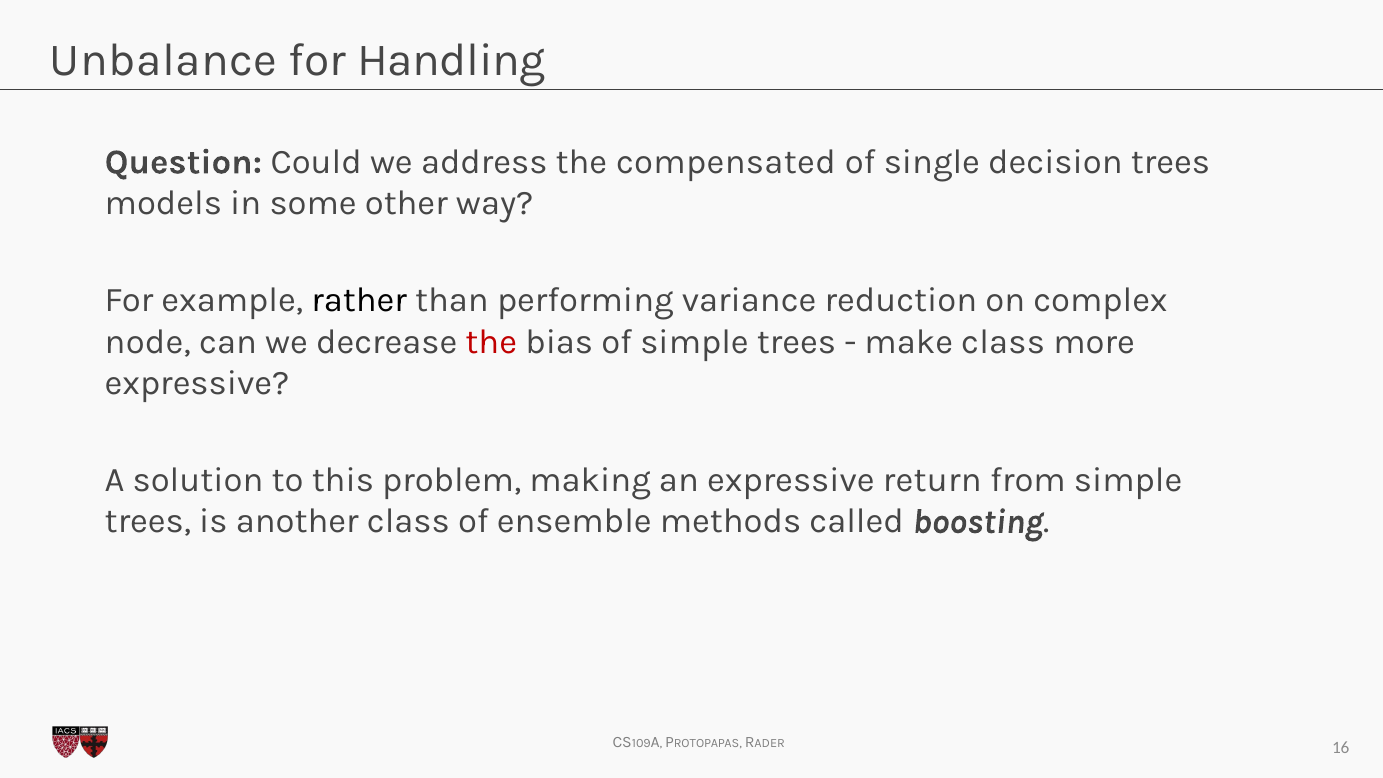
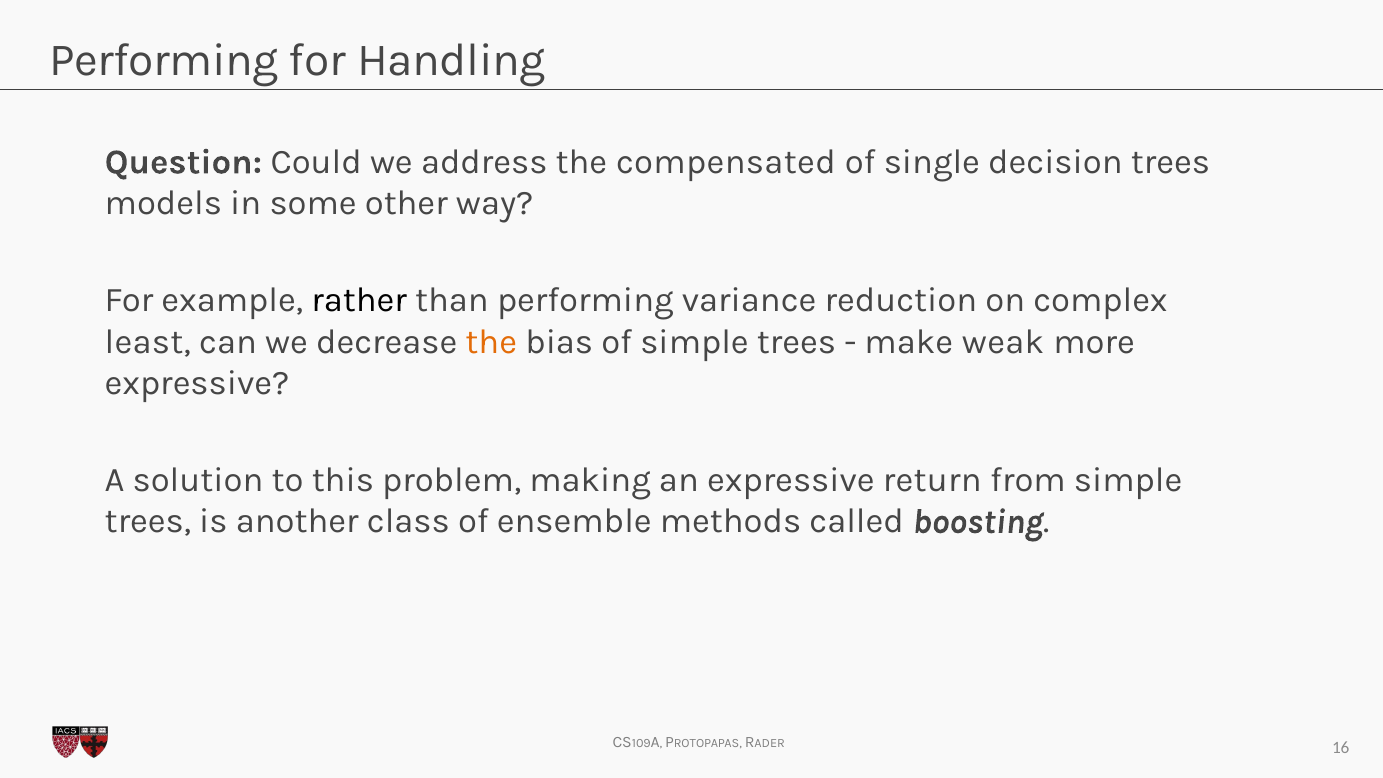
Unbalance at (164, 61): Unbalance -> Performing
node: node -> least
the at (491, 342) colour: red -> orange
make class: class -> weak
